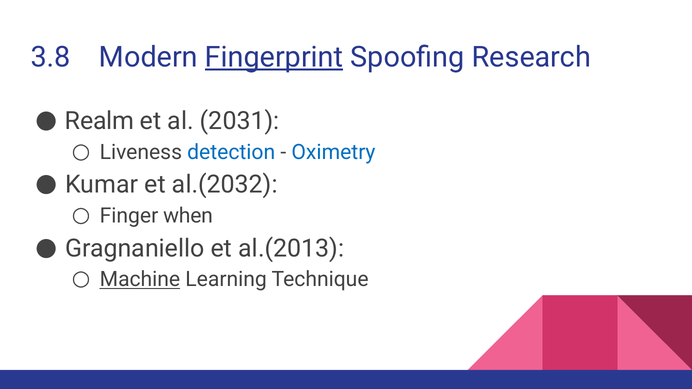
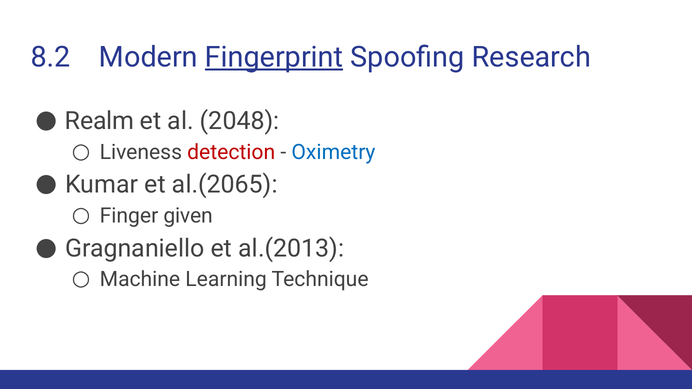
3.8: 3.8 -> 8.2
2031: 2031 -> 2048
detection colour: blue -> red
al.(2032: al.(2032 -> al.(2065
when: when -> given
Machine underline: present -> none
